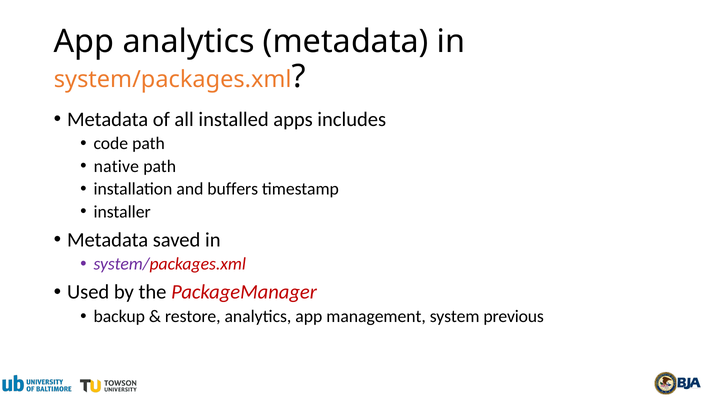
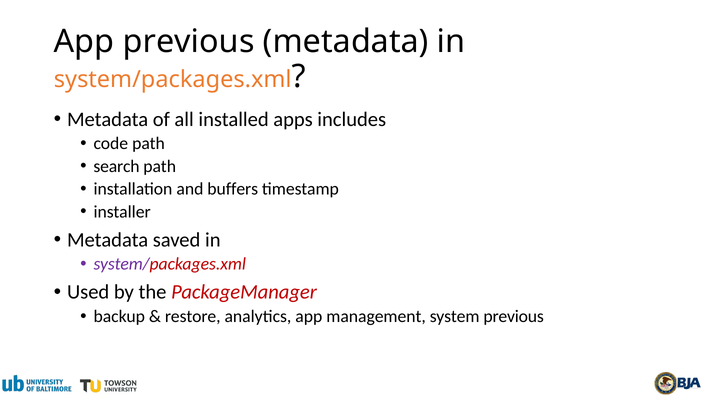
App analytics: analytics -> previous
native: native -> search
